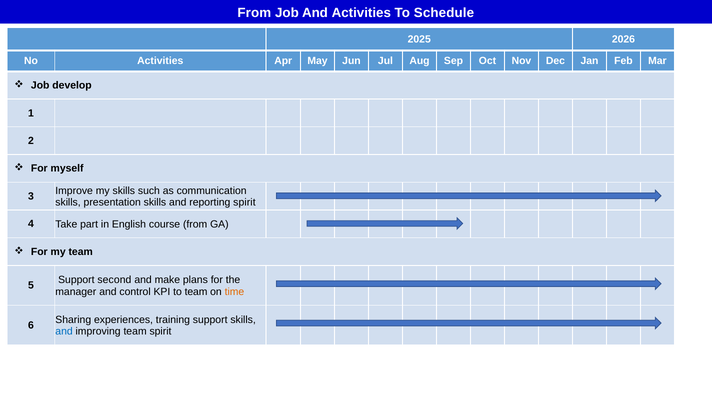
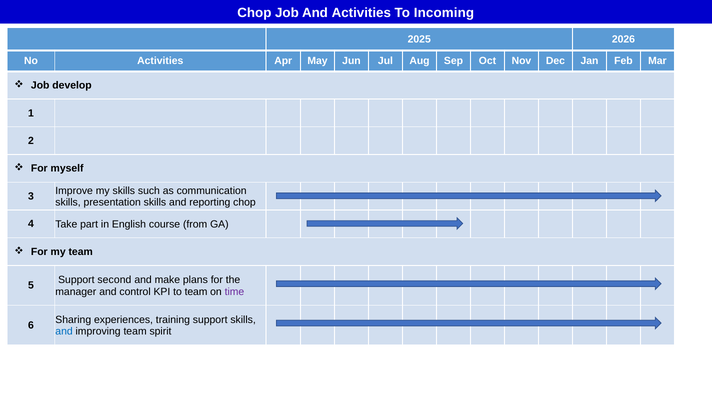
From at (254, 13): From -> Chop
Schedule: Schedule -> Incoming
reporting spirit: spirit -> chop
time colour: orange -> purple
